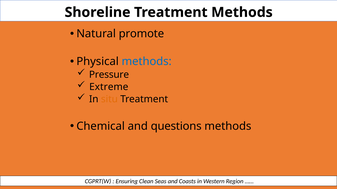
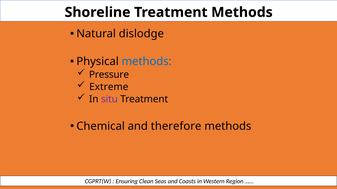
promote: promote -> dislodge
situ colour: orange -> purple
questions: questions -> therefore
